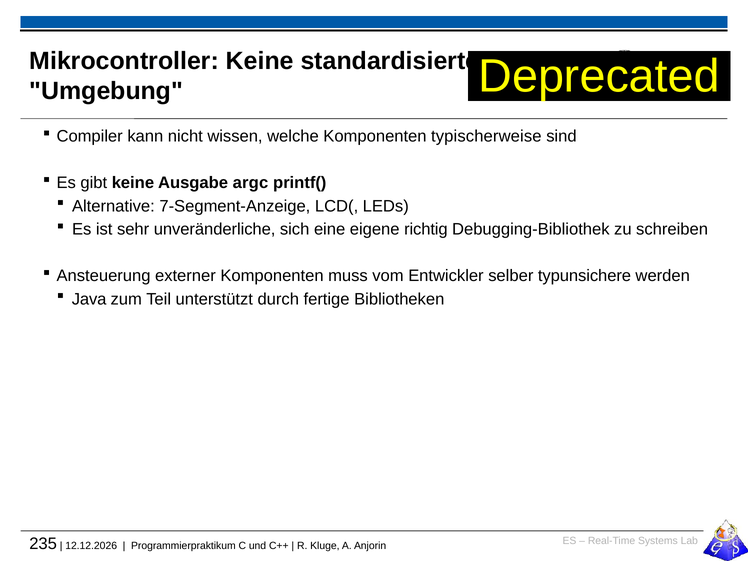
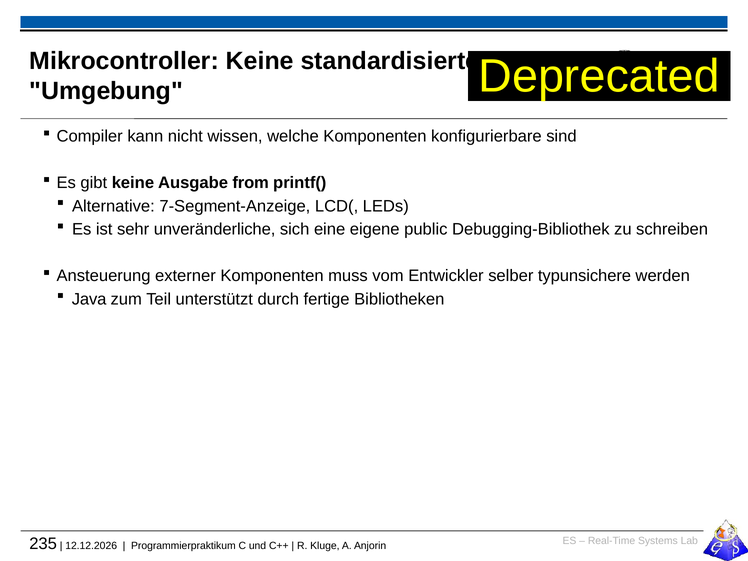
typischerweise: typischerweise -> konfigurierbare
argc: argc -> from
richtig: richtig -> public
